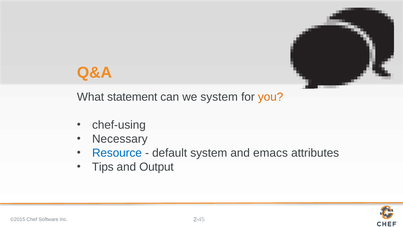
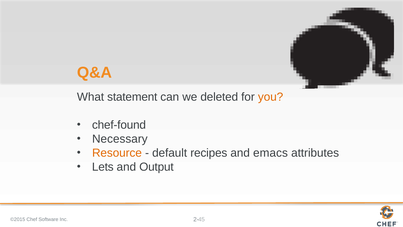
we system: system -> deleted
chef-using: chef-using -> chef-found
Resource colour: blue -> orange
default system: system -> recipes
Tips: Tips -> Lets
